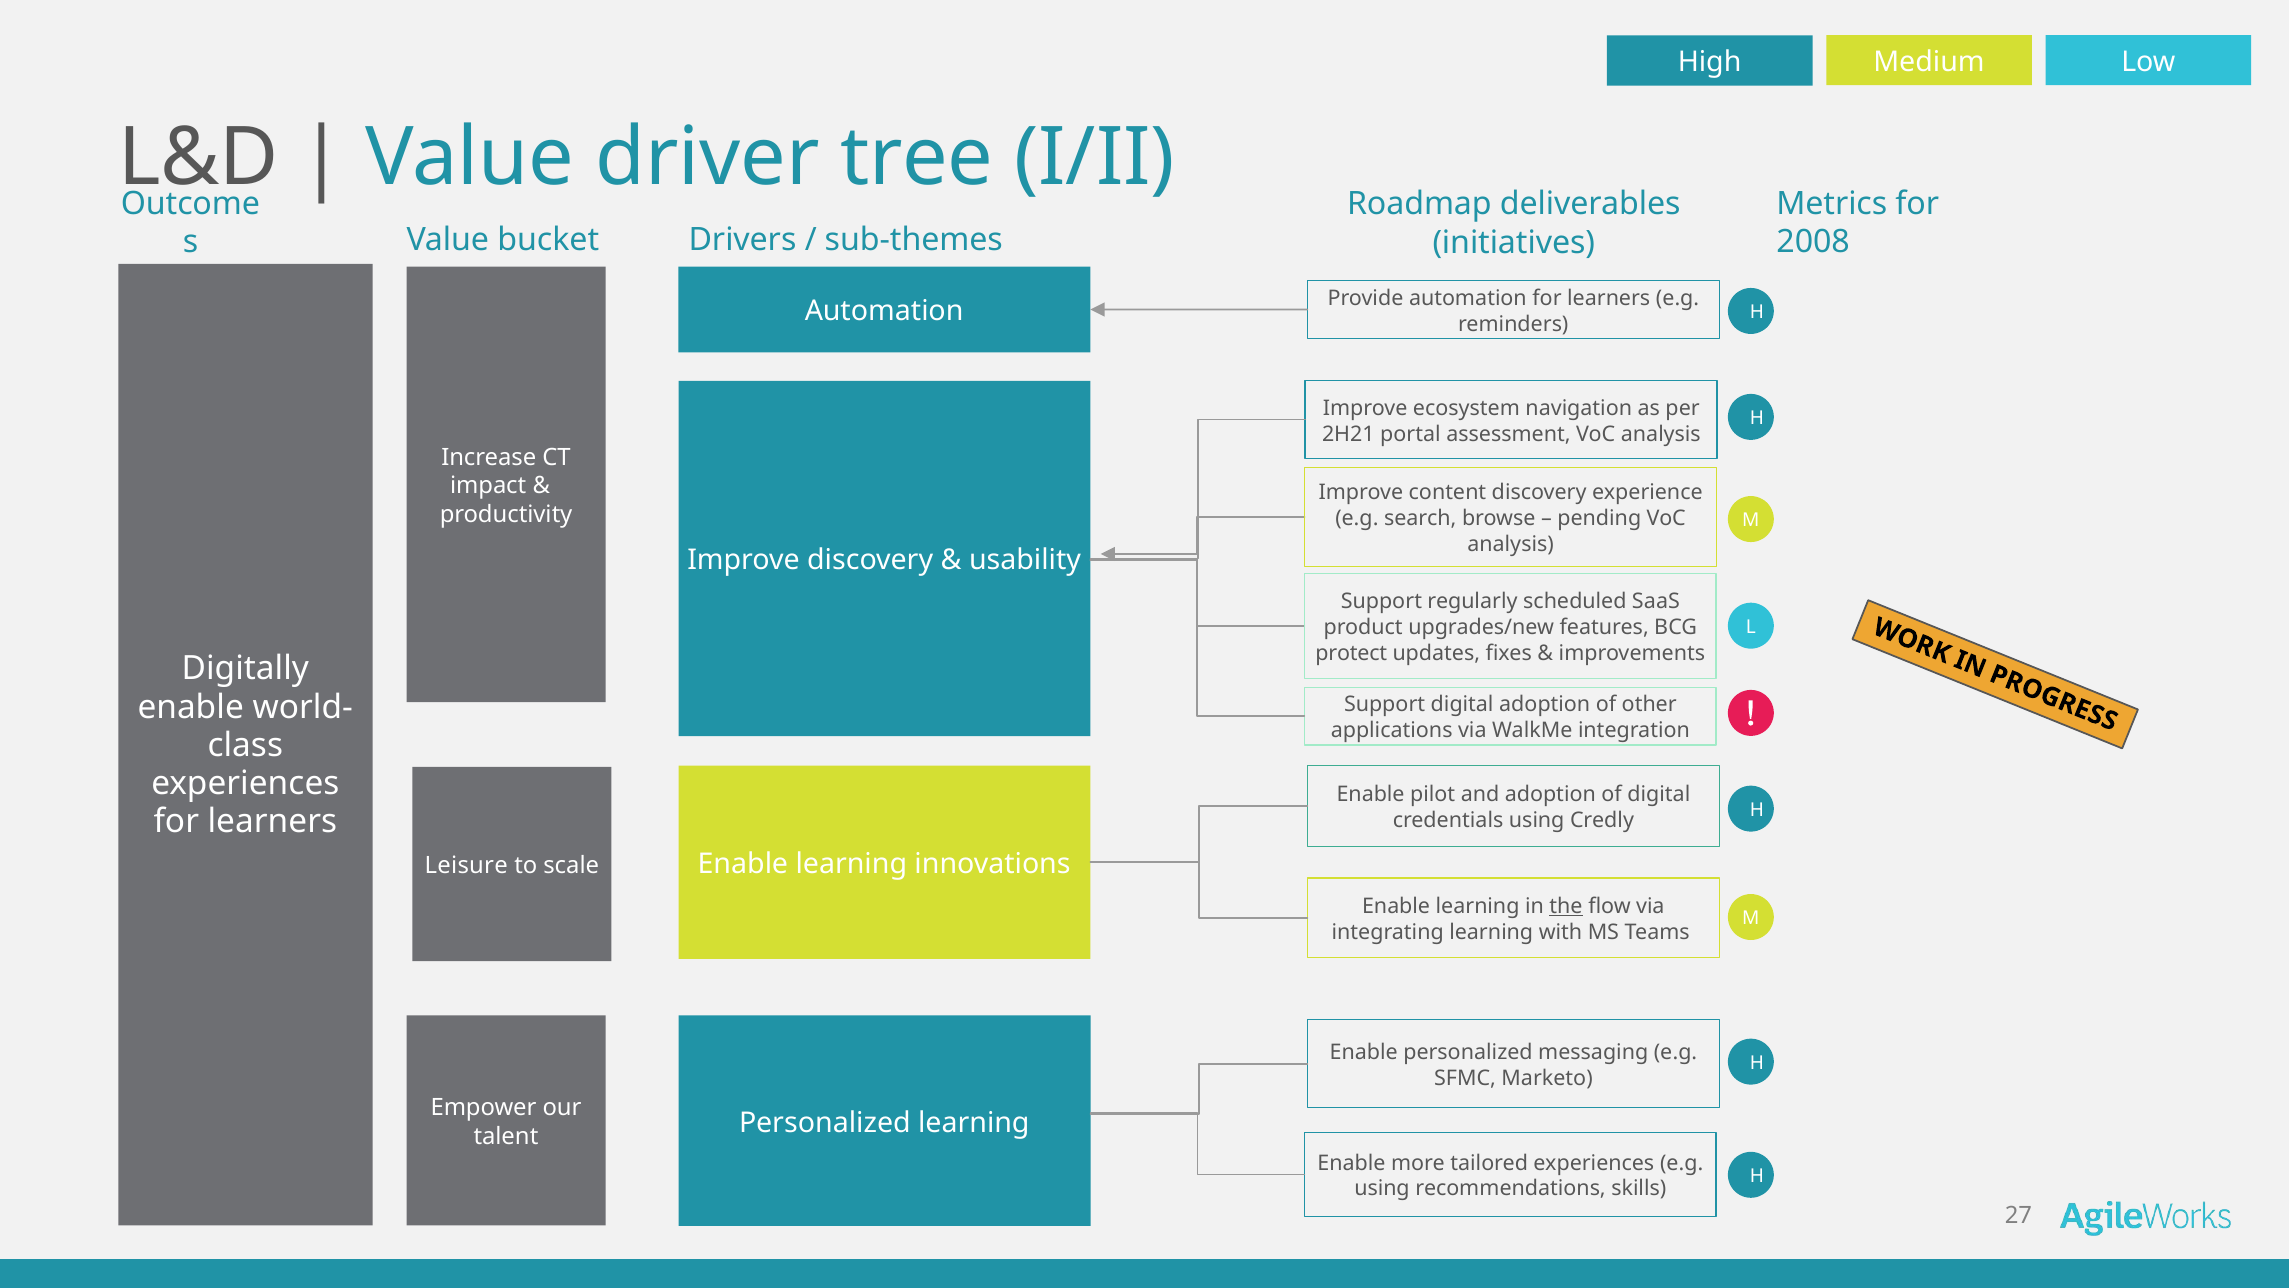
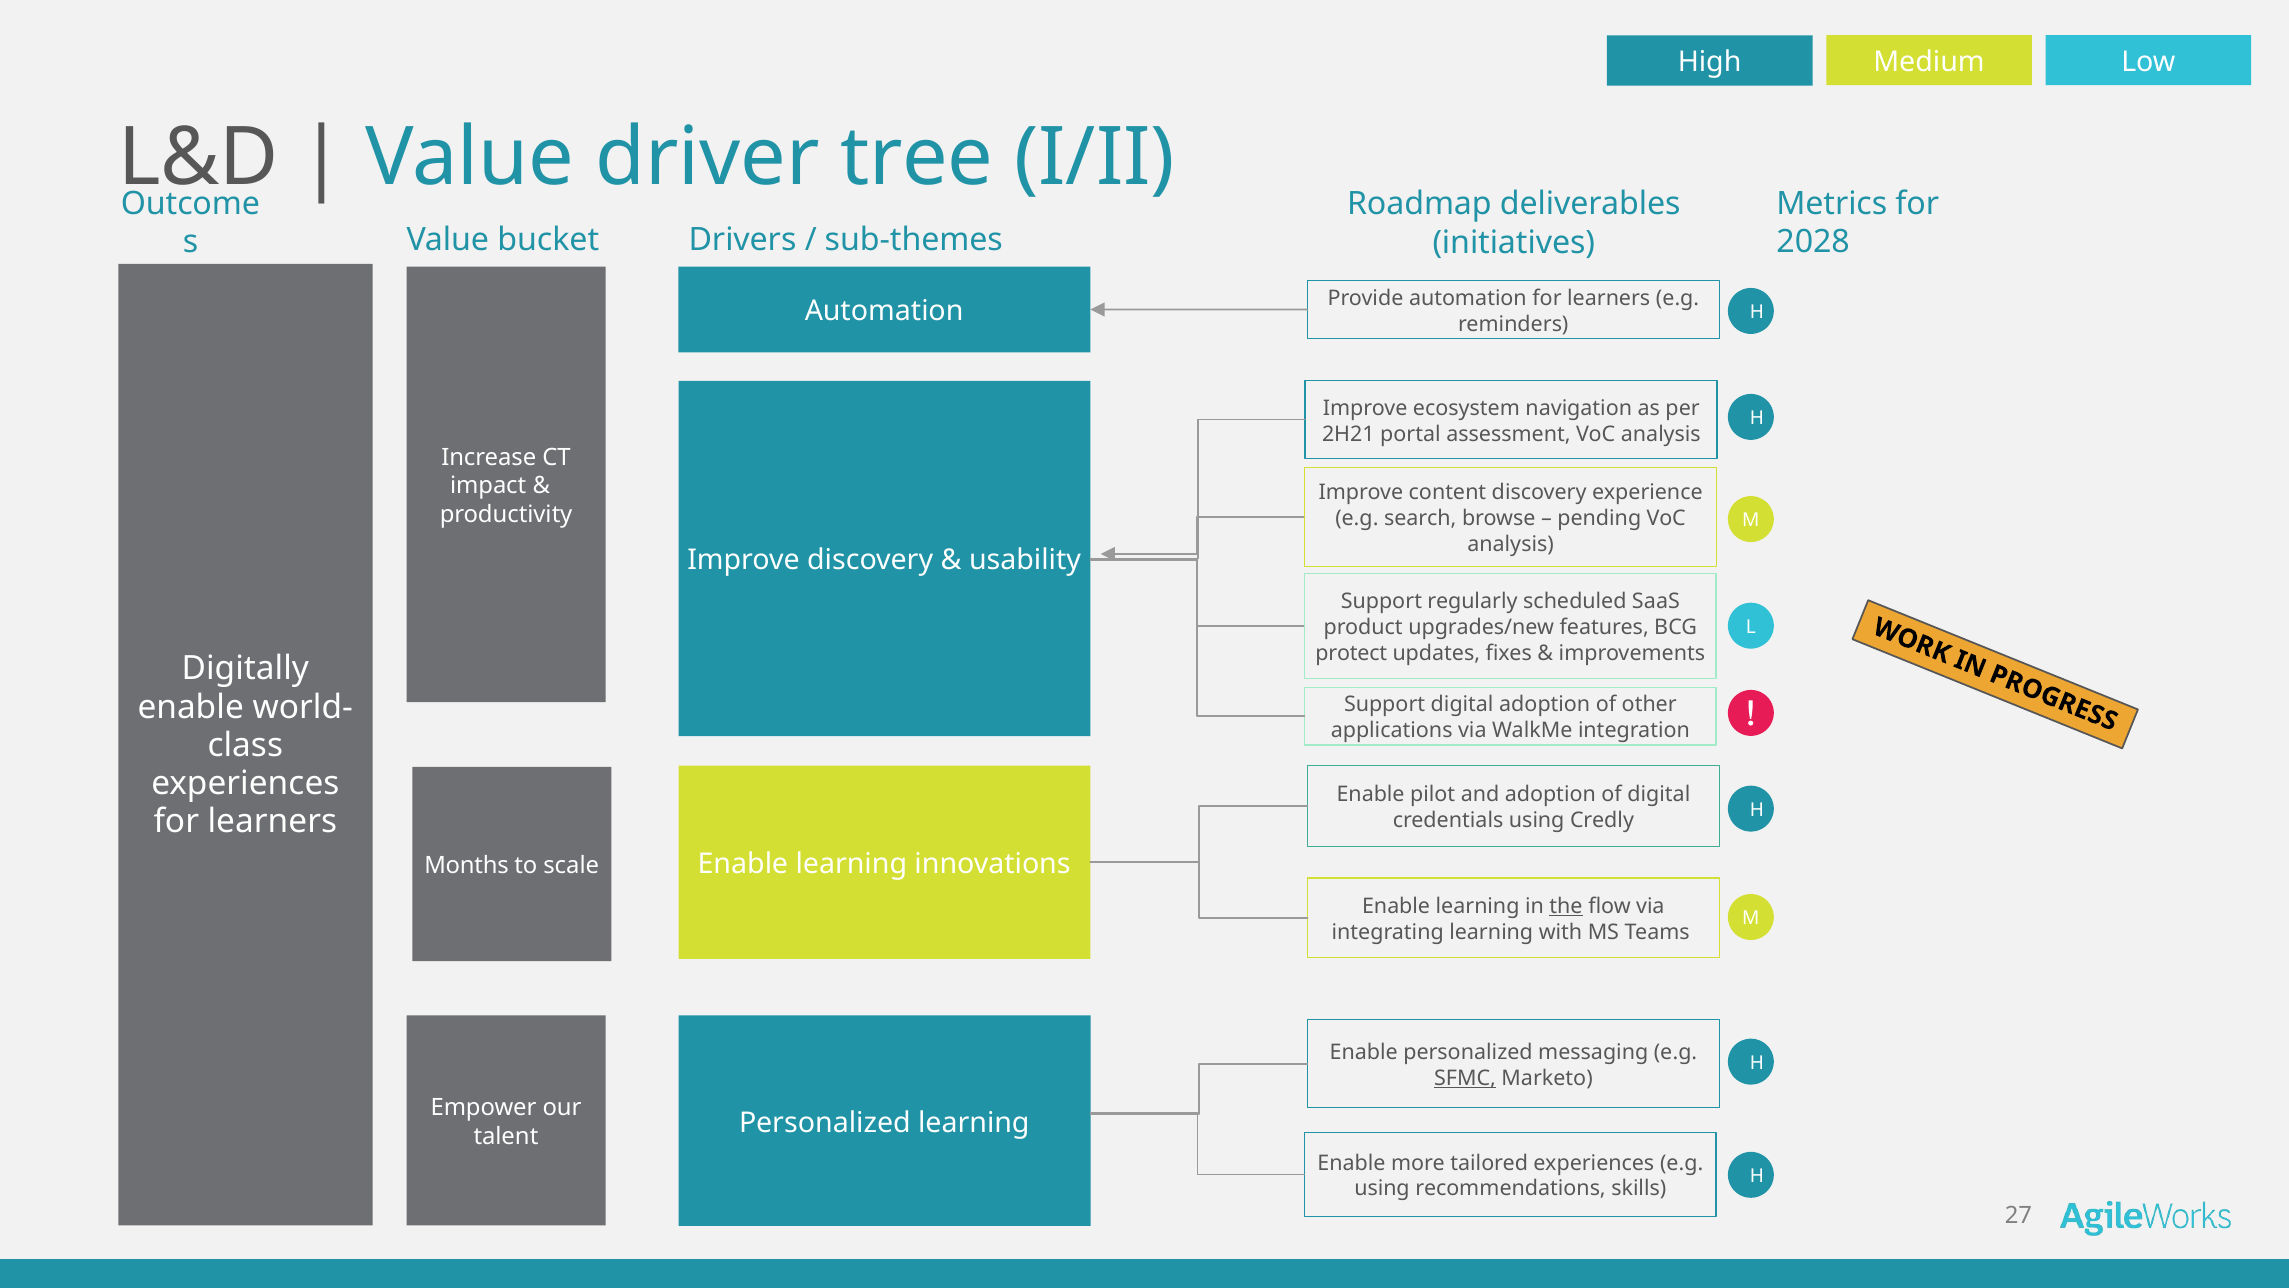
2008: 2008 -> 2028
Leisure: Leisure -> Months
SFMC underline: none -> present
